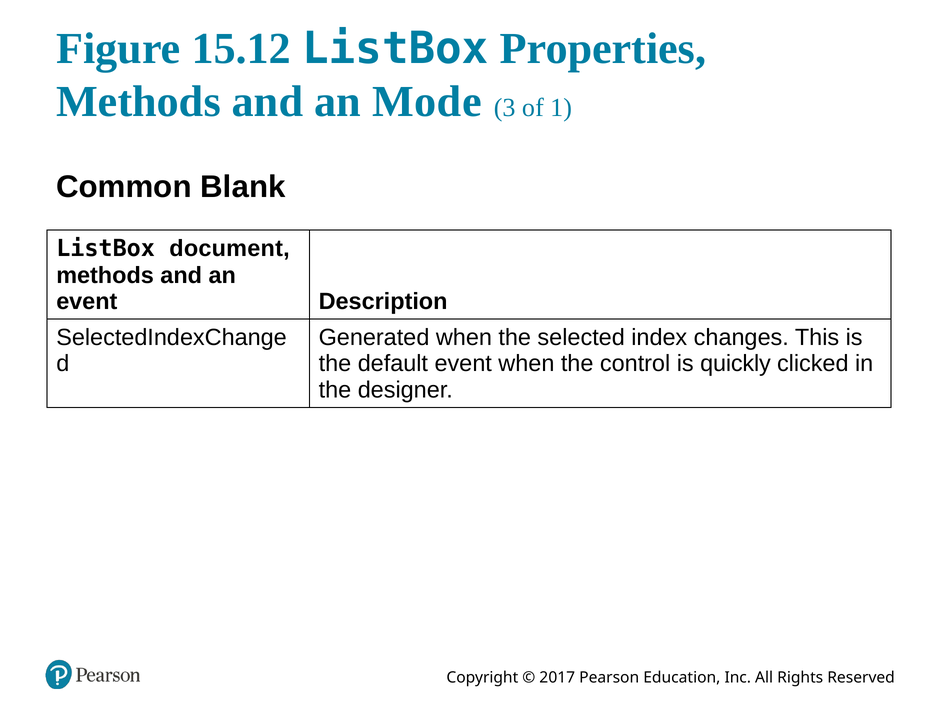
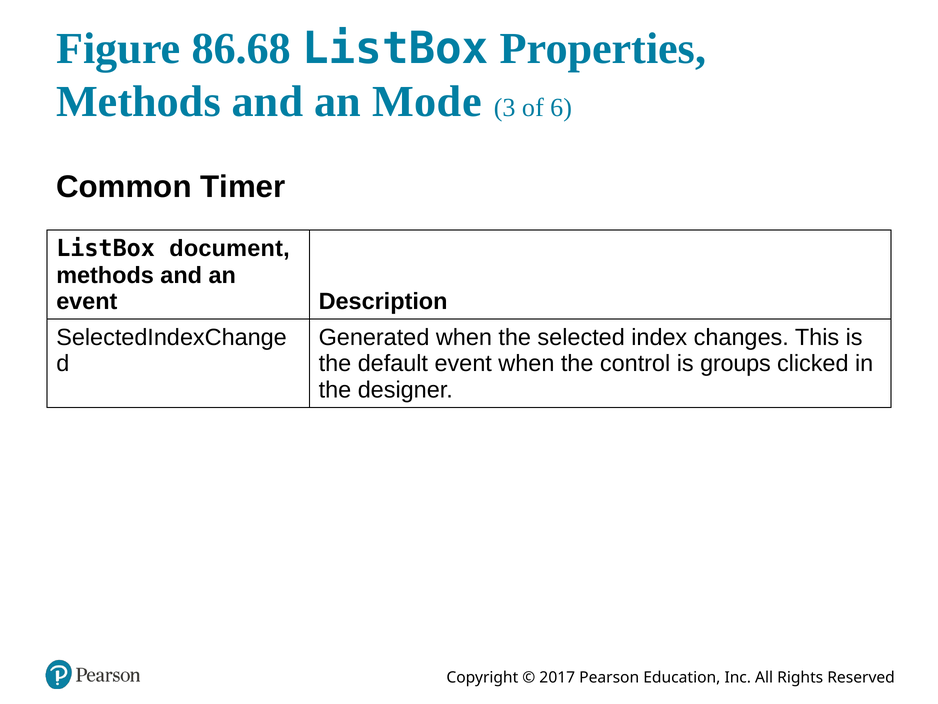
15.12: 15.12 -> 86.68
1: 1 -> 6
Blank: Blank -> Timer
quickly: quickly -> groups
